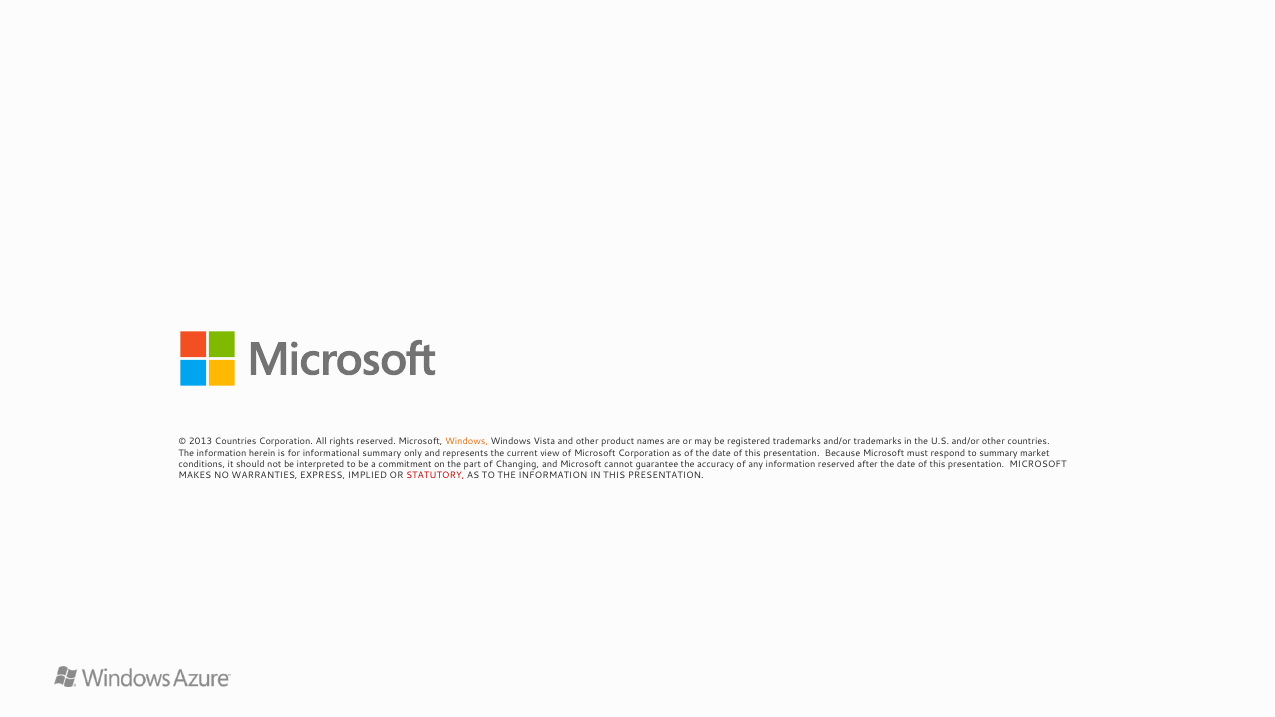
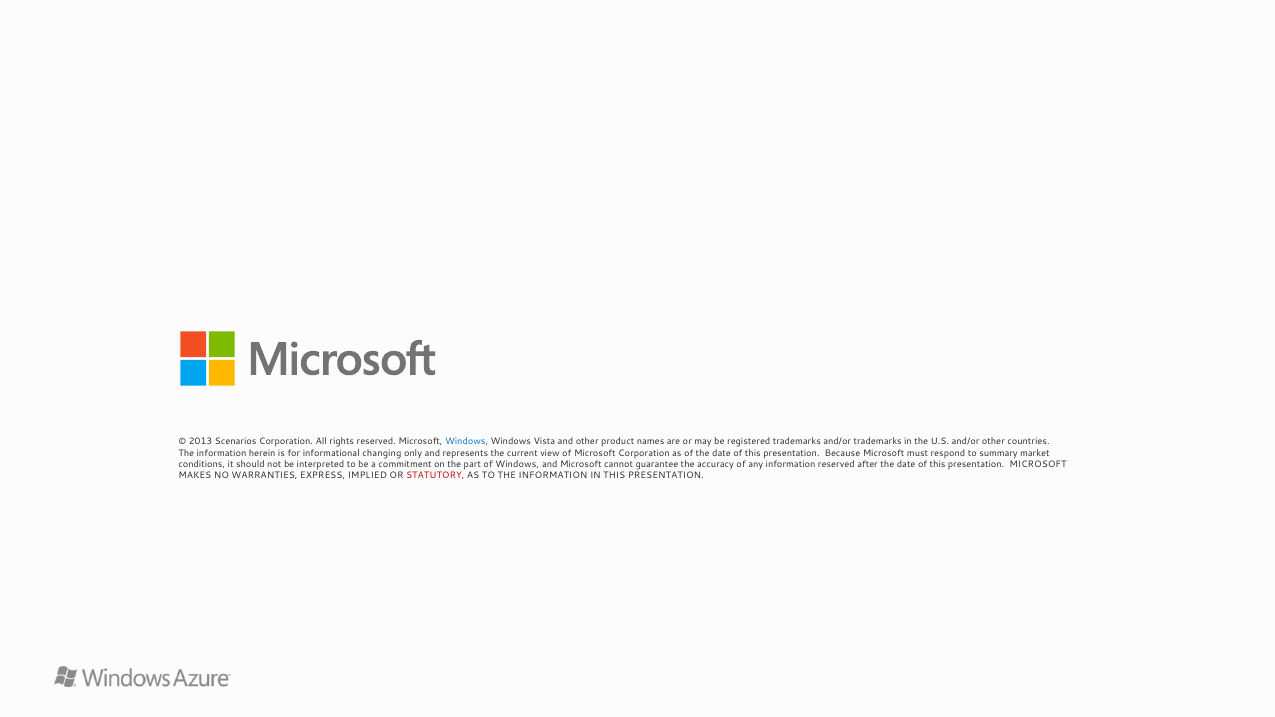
2013 Countries: Countries -> Scenarios
Windows at (467, 442) colour: orange -> blue
informational summary: summary -> changing
of Changing: Changing -> Windows
